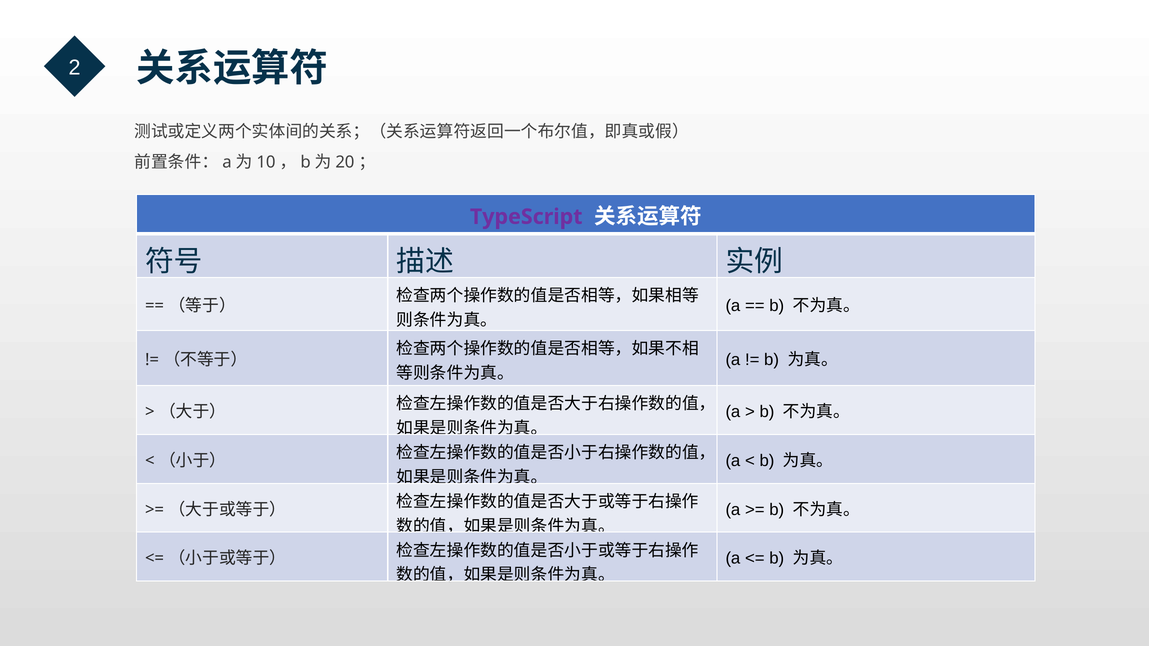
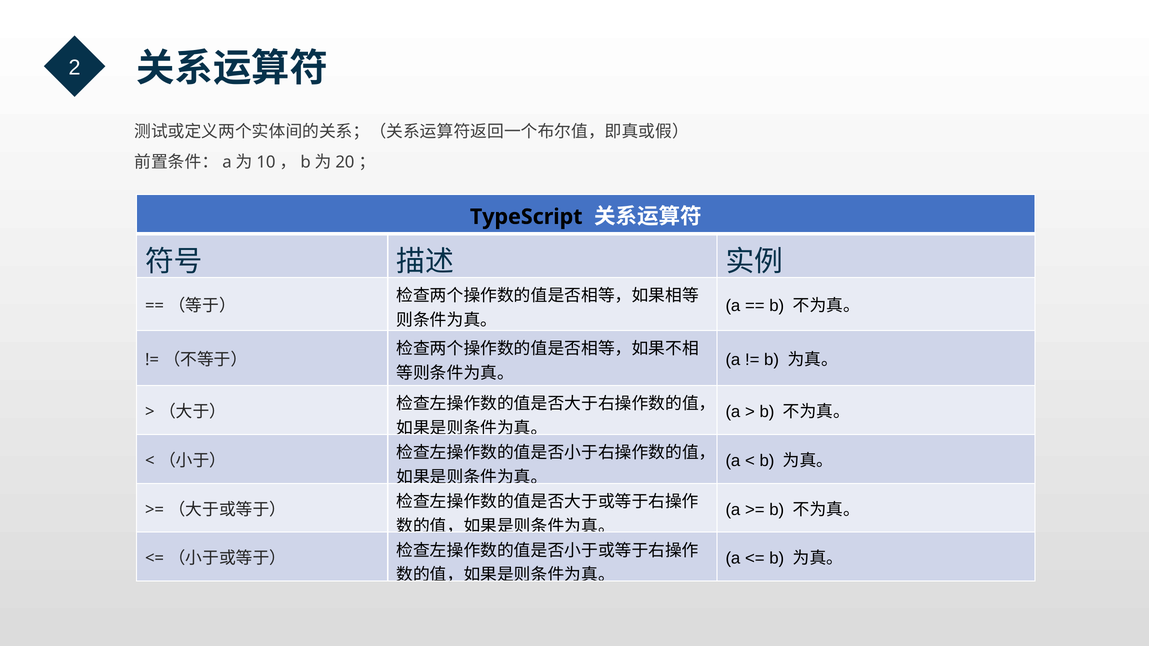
TypeScript colour: purple -> black
